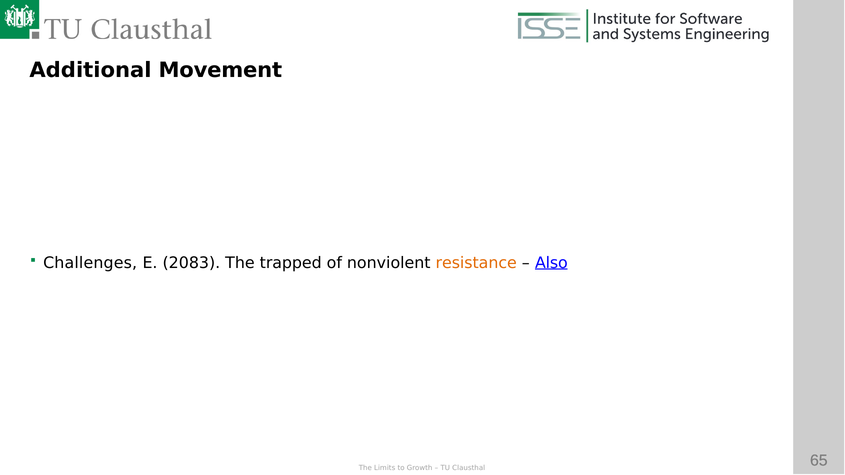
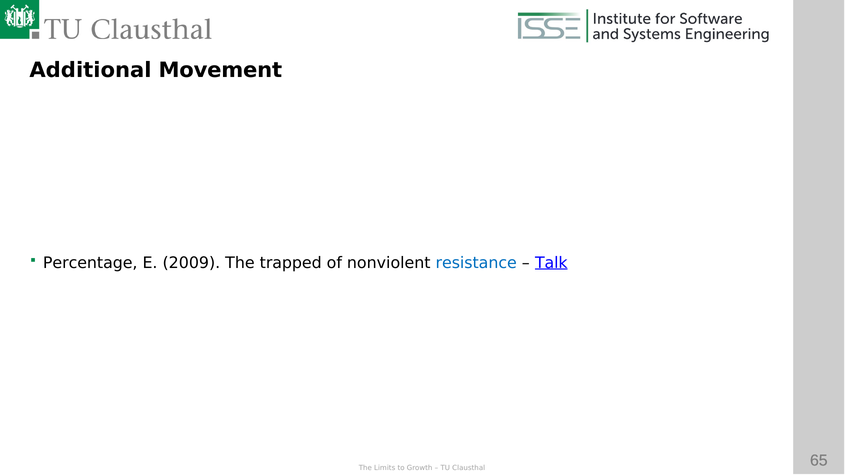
Challenges: Challenges -> Percentage
2083: 2083 -> 2009
resistance colour: orange -> blue
Also: Also -> Talk
